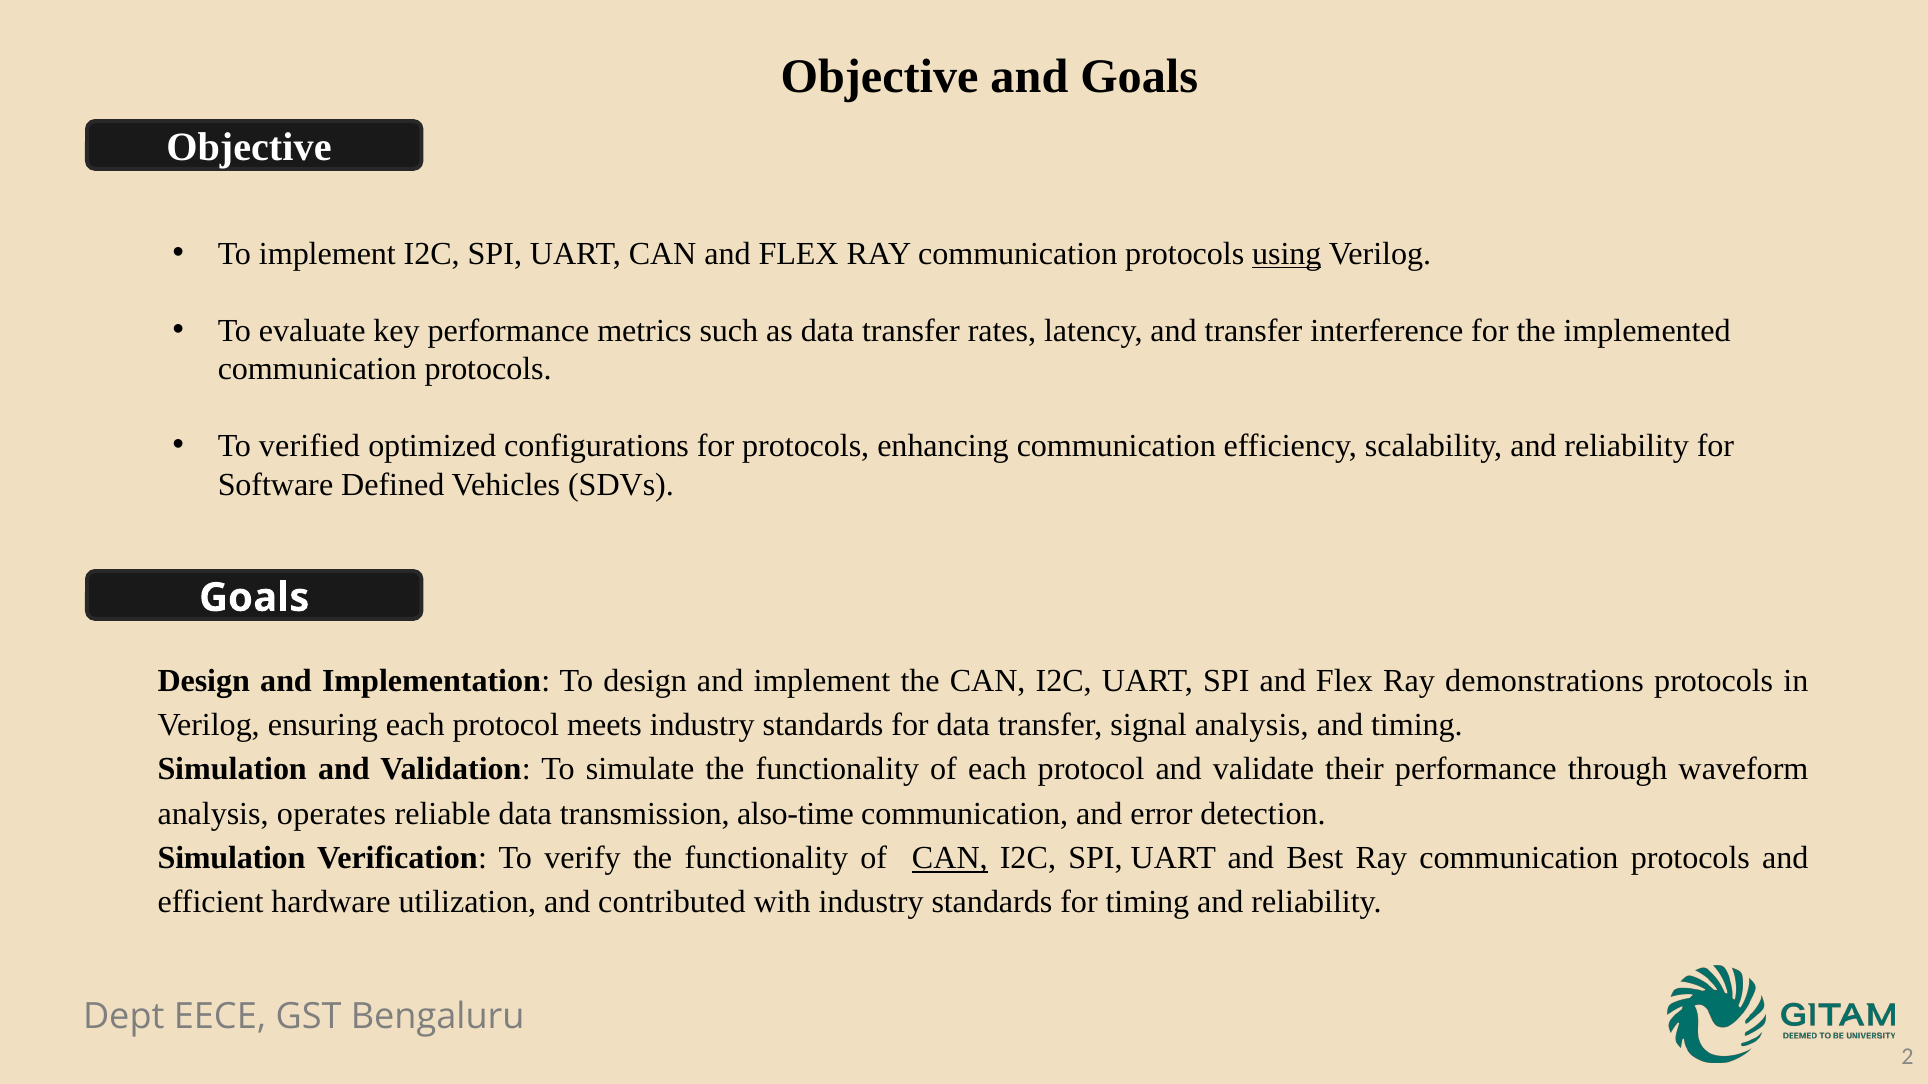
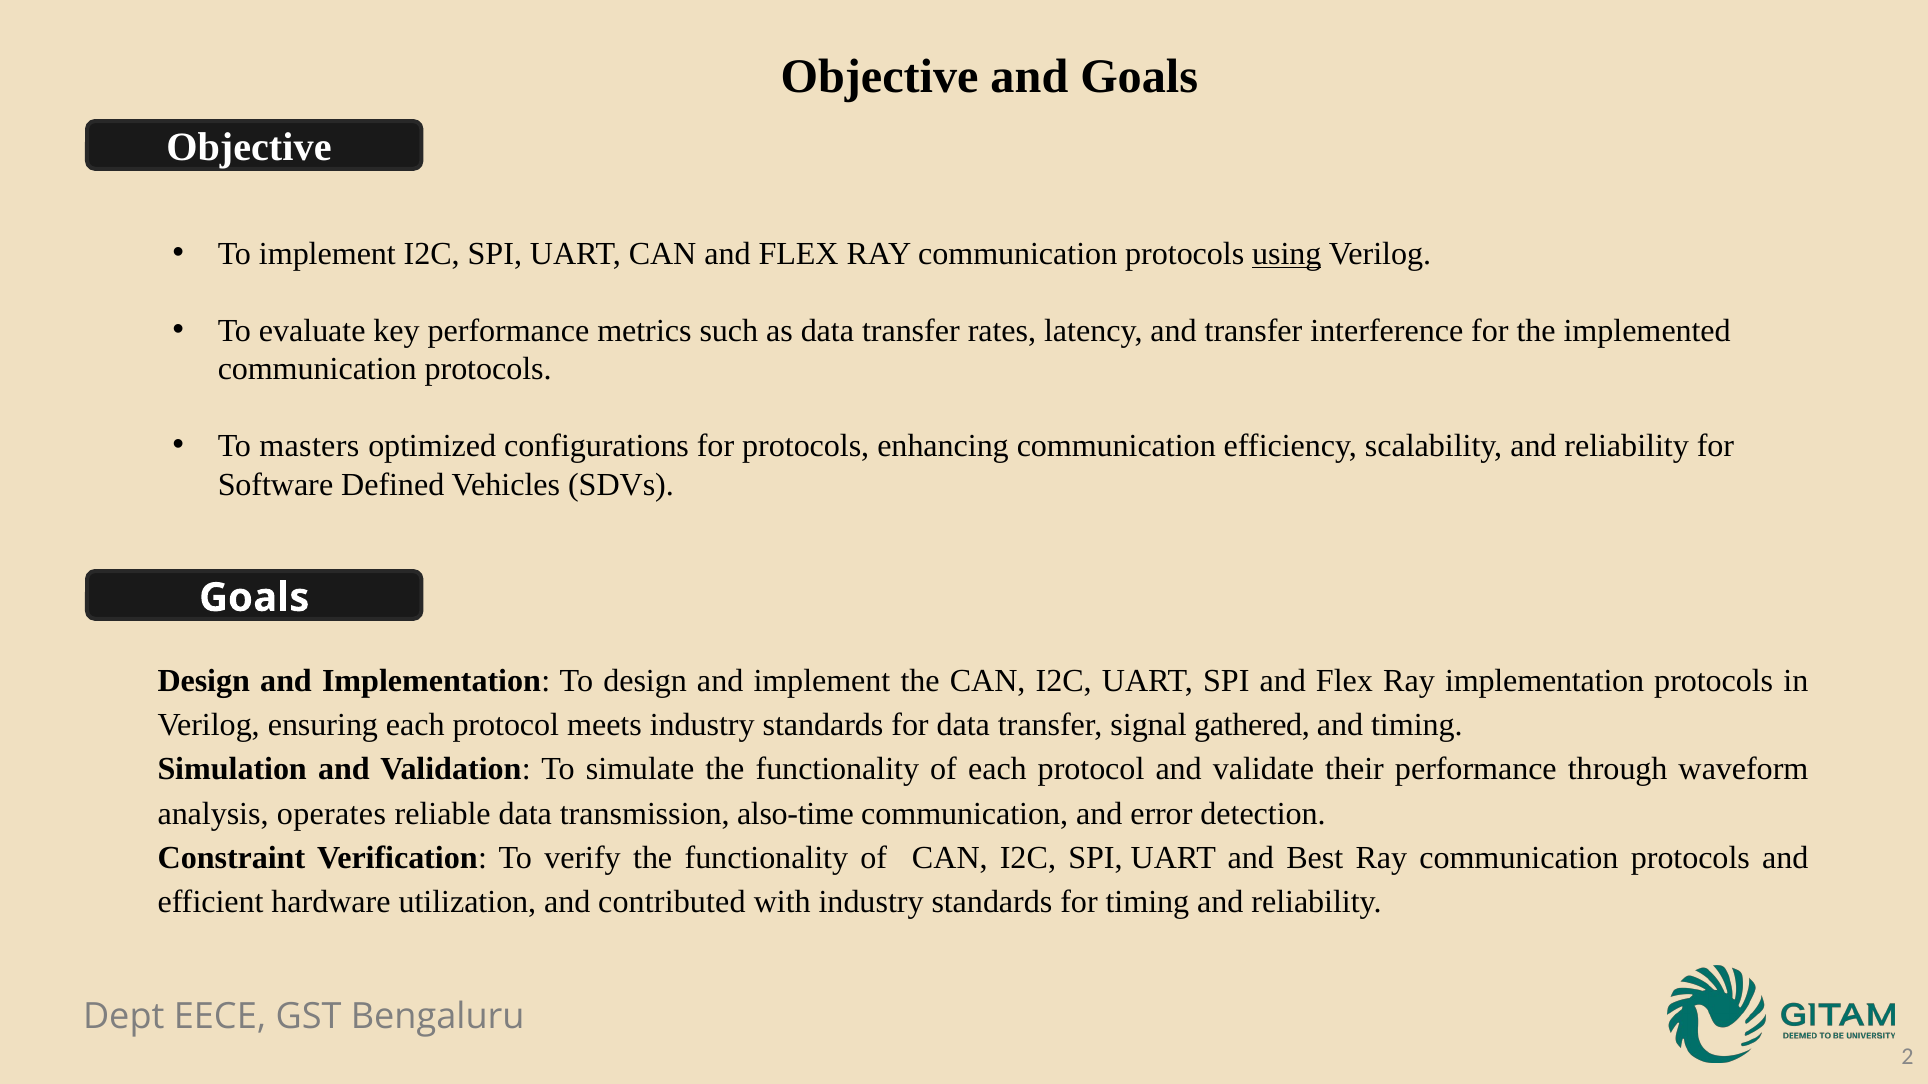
verified: verified -> masters
Ray demonstrations: demonstrations -> implementation
signal analysis: analysis -> gathered
Simulation at (232, 858): Simulation -> Constraint
CAN at (950, 858) underline: present -> none
